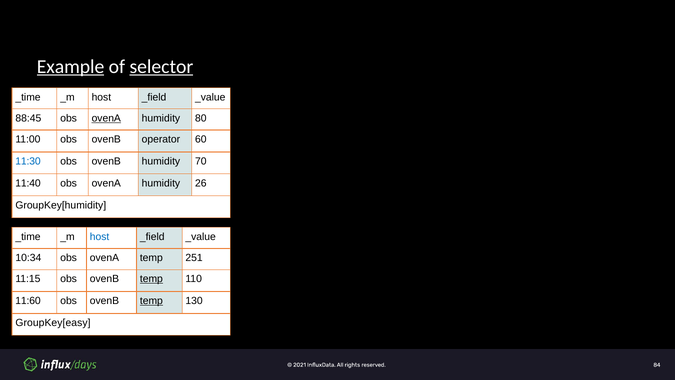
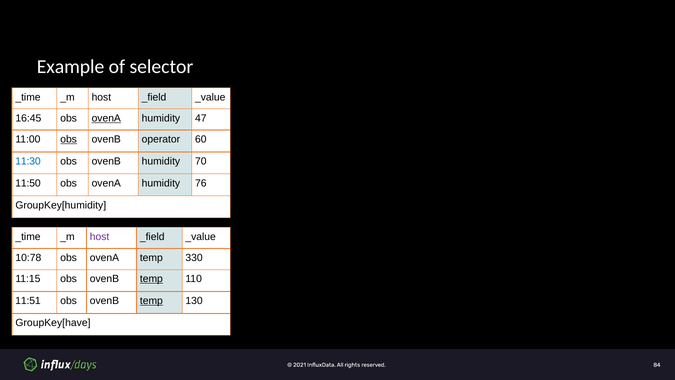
Example underline: present -> none
selector underline: present -> none
88:45: 88:45 -> 16:45
80: 80 -> 47
obs at (69, 139) underline: none -> present
11:40: 11:40 -> 11:50
26: 26 -> 76
host at (100, 237) colour: blue -> purple
10:34: 10:34 -> 10:78
251: 251 -> 330
11:60: 11:60 -> 11:51
GroupKey[easy: GroupKey[easy -> GroupKey[have
